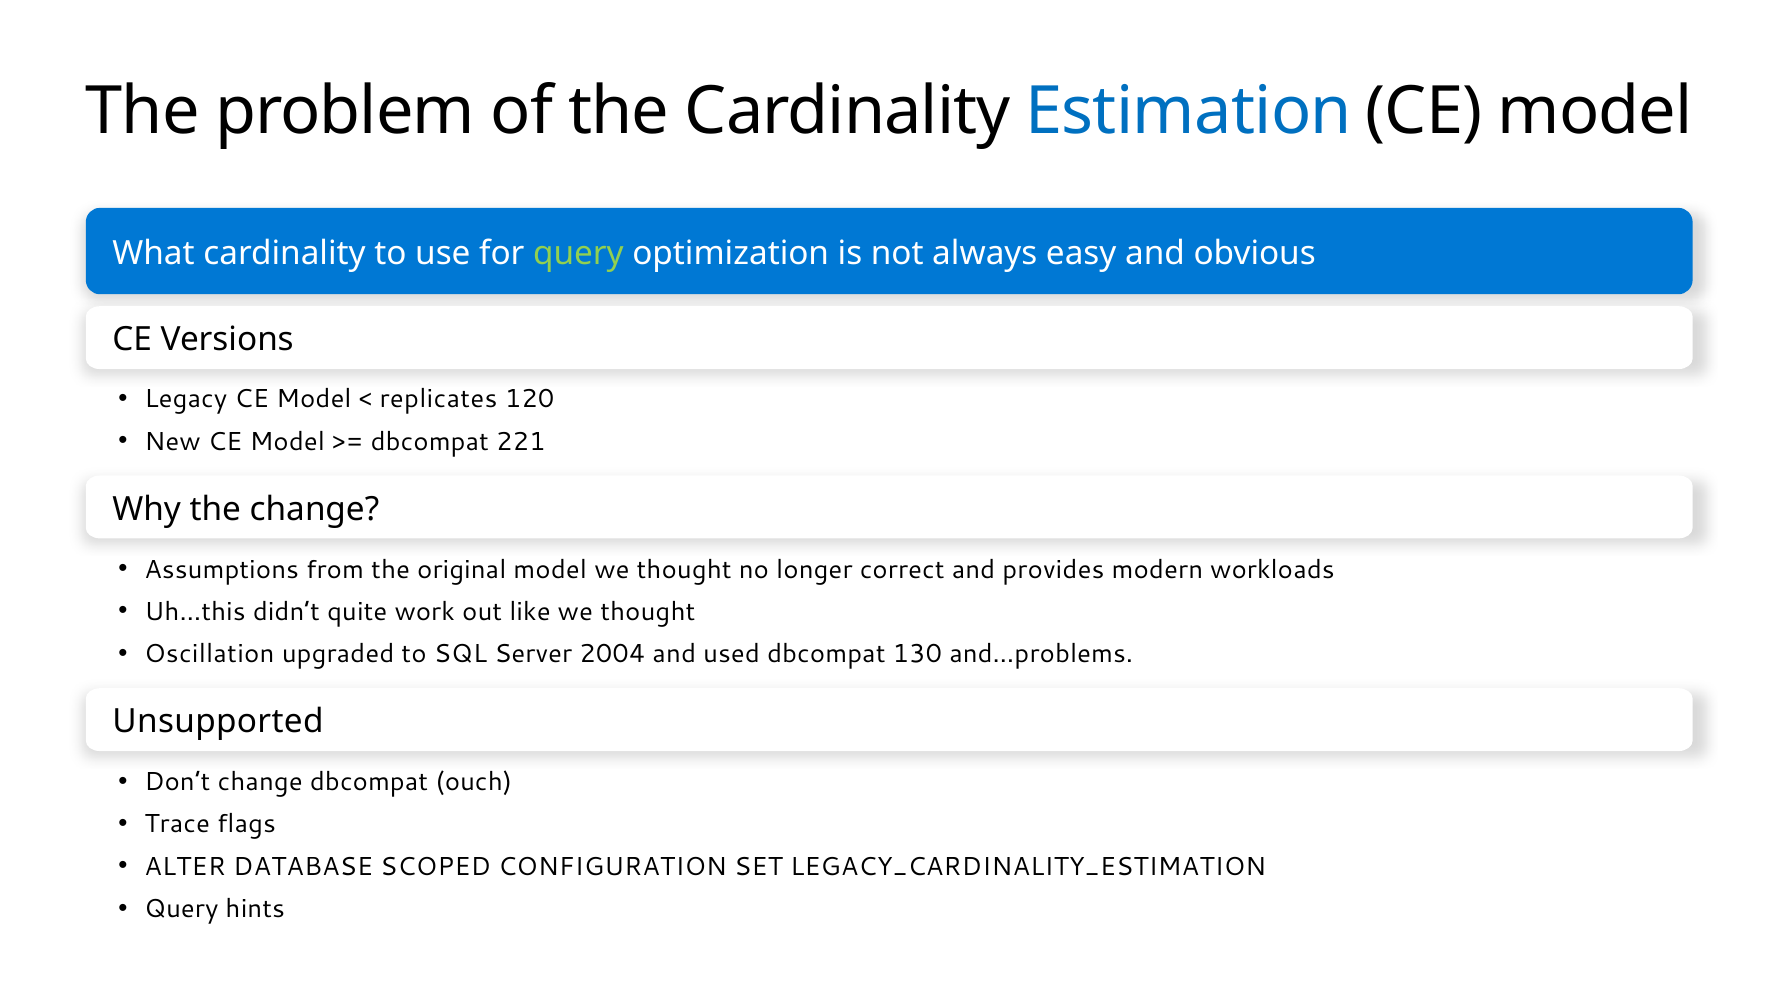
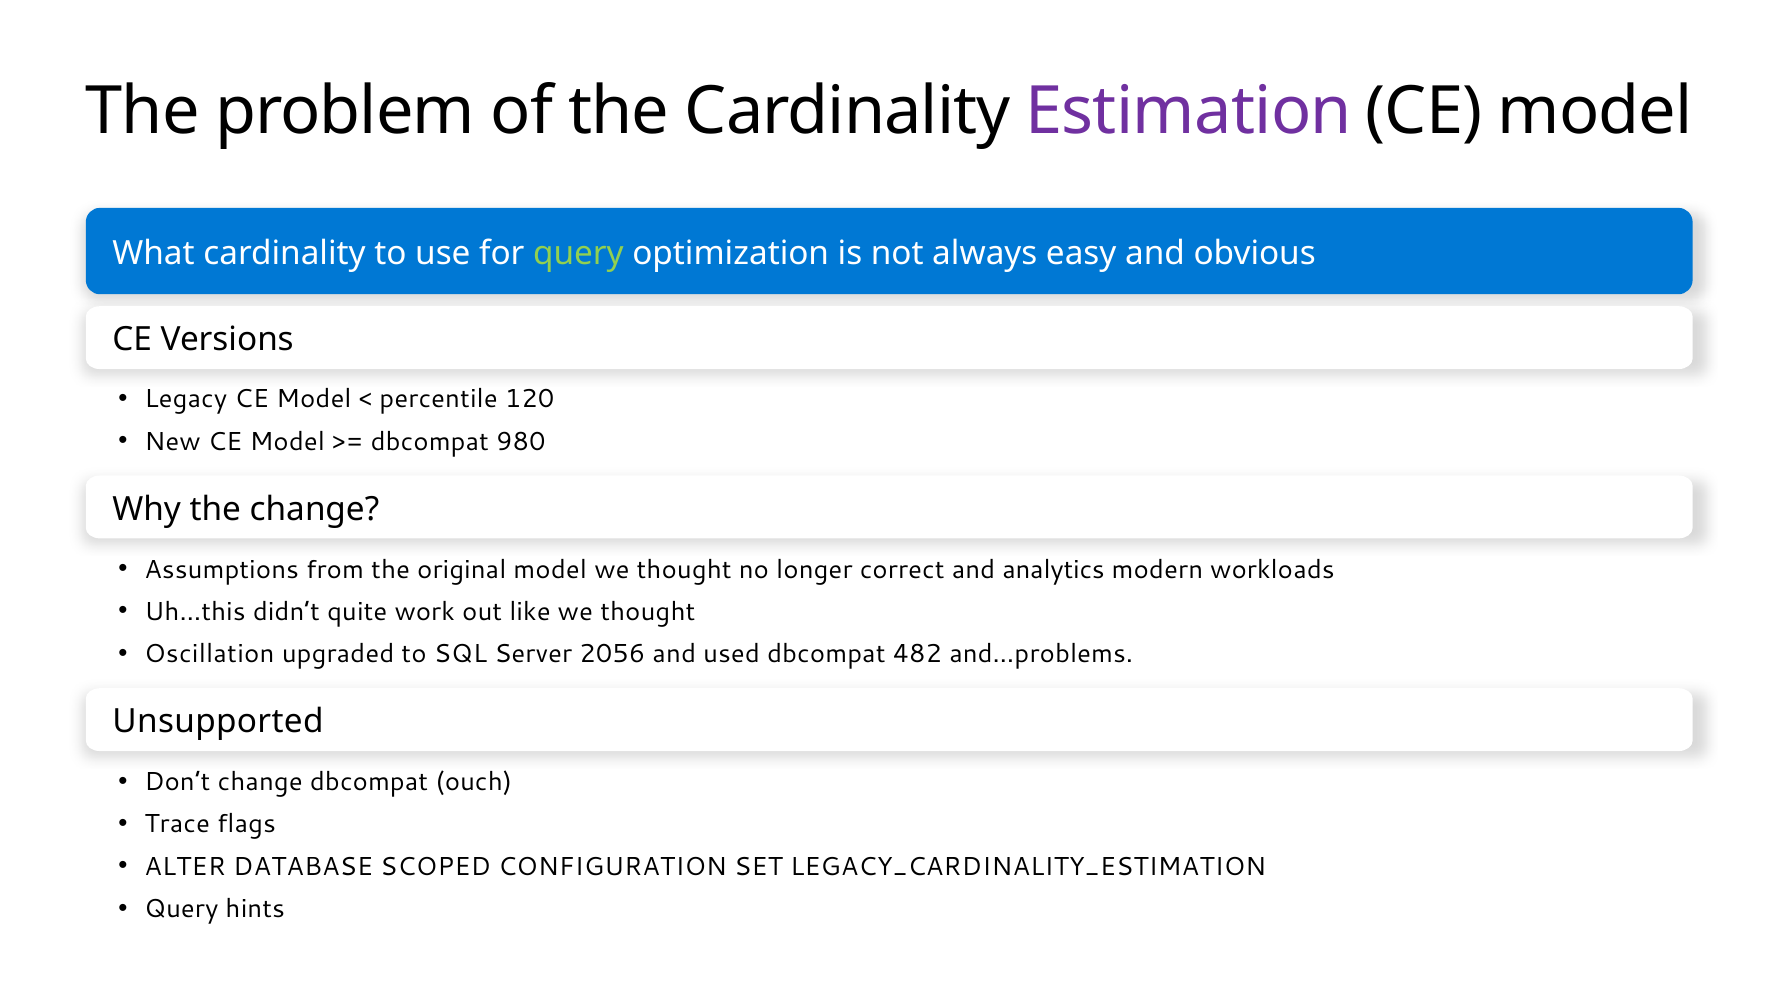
Estimation colour: blue -> purple
replicates: replicates -> percentile
221: 221 -> 980
provides: provides -> analytics
2004: 2004 -> 2056
130: 130 -> 482
